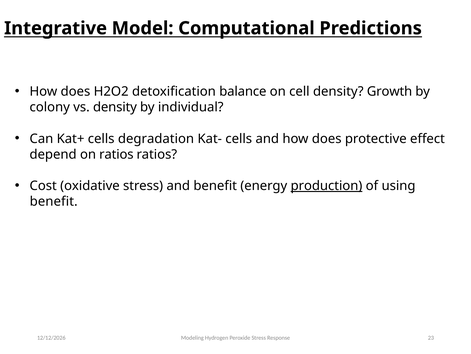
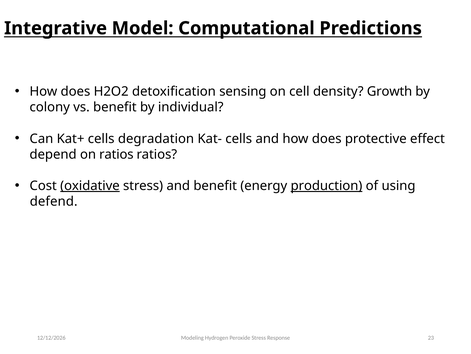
balance: balance -> sensing
vs density: density -> benefit
oxidative underline: none -> present
benefit at (54, 201): benefit -> defend
